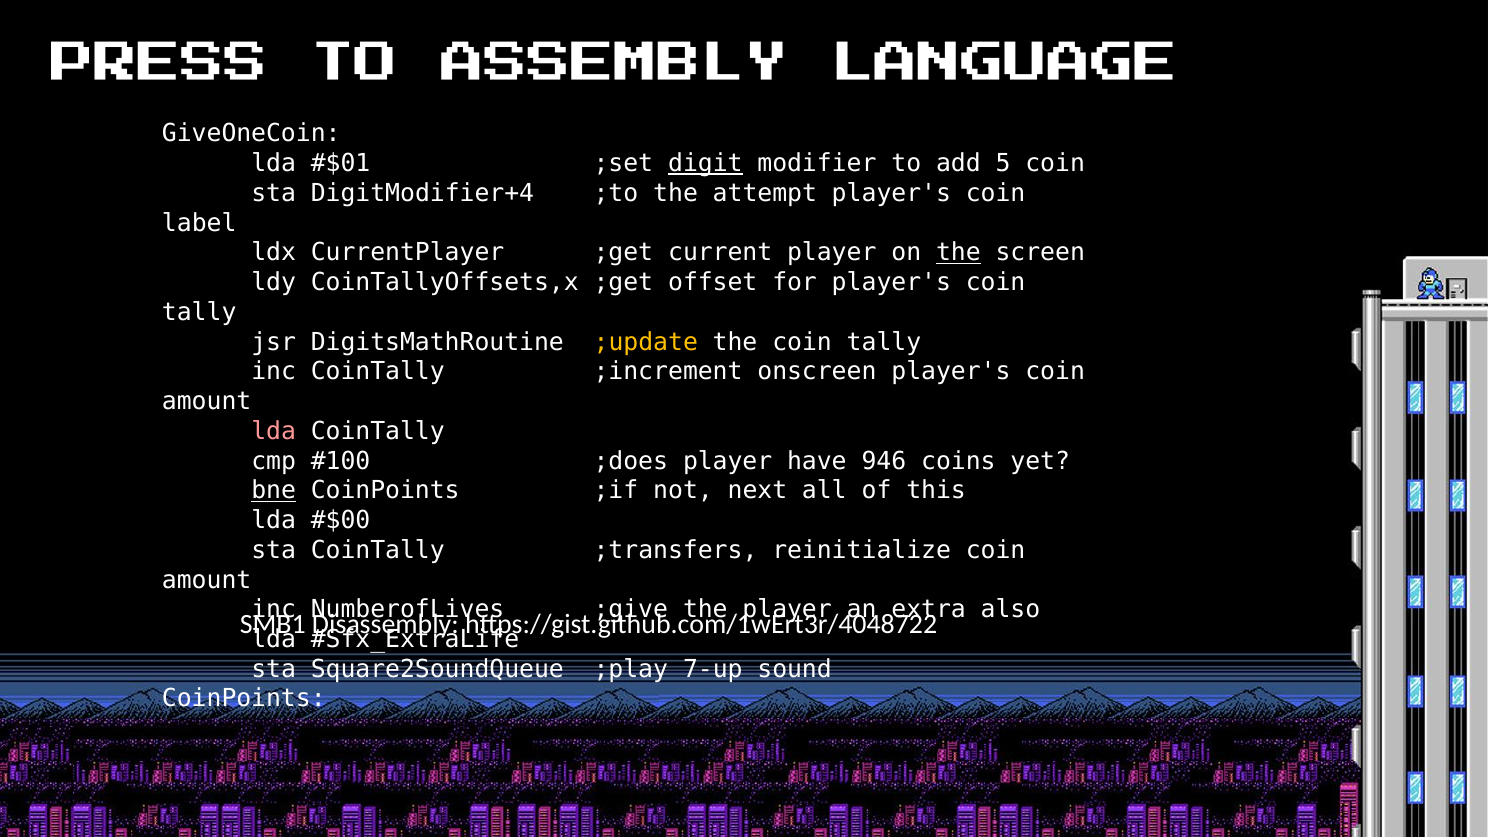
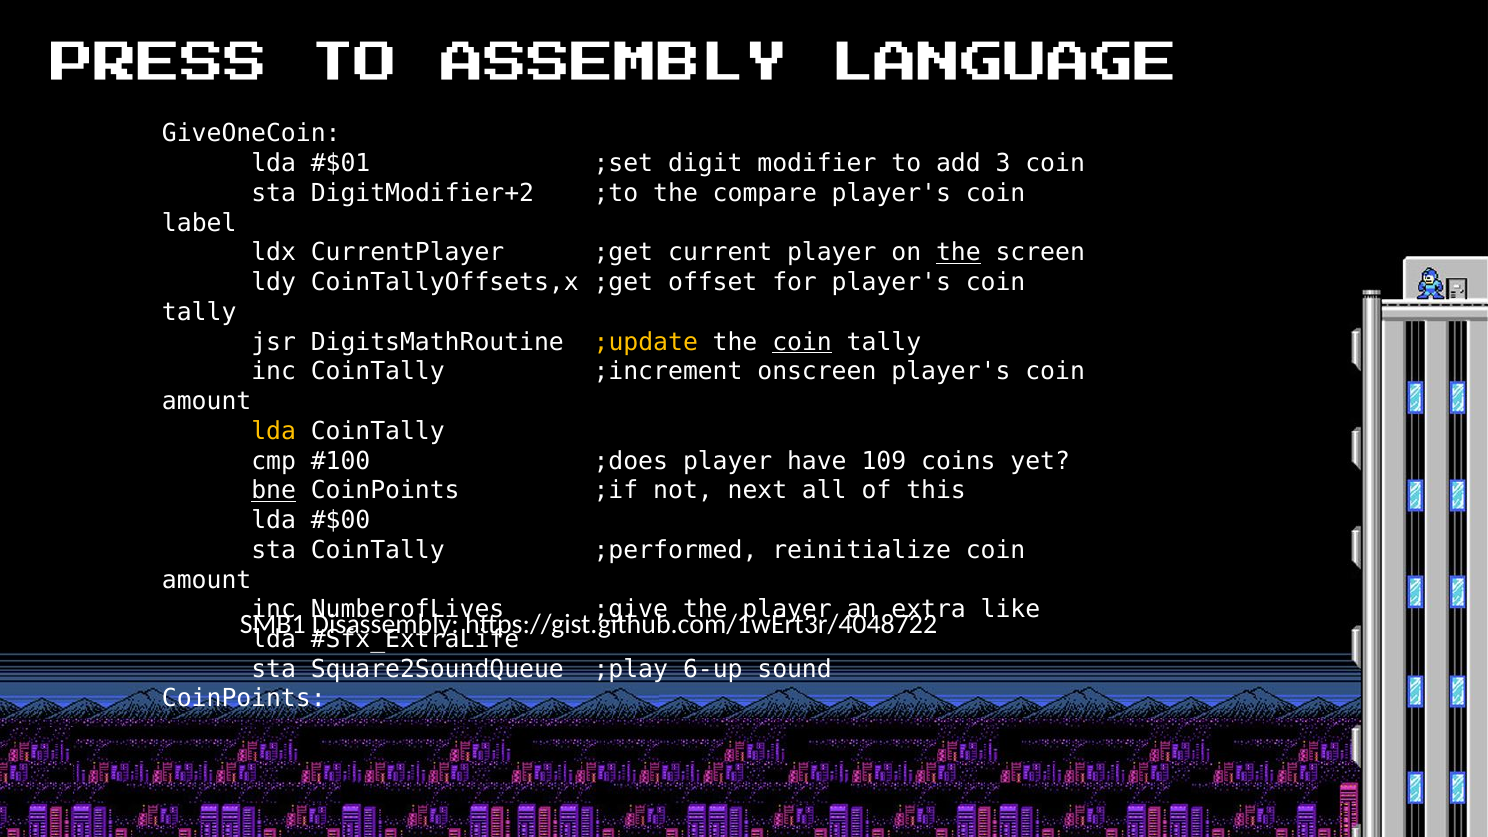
digit underline: present -> none
5: 5 -> 3
DigitModifier+4: DigitModifier+4 -> DigitModifier+2
attempt: attempt -> compare
coin at (802, 342) underline: none -> present
lda at (274, 431) colour: pink -> yellow
946: 946 -> 109
;transfers: ;transfers -> ;performed
also: also -> like
7-up: 7-up -> 6-up
